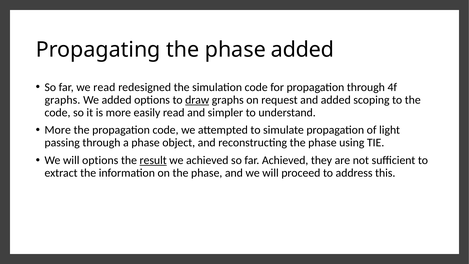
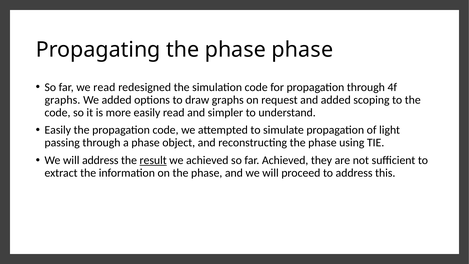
phase added: added -> phase
draw underline: present -> none
More at (58, 130): More -> Easily
will options: options -> address
